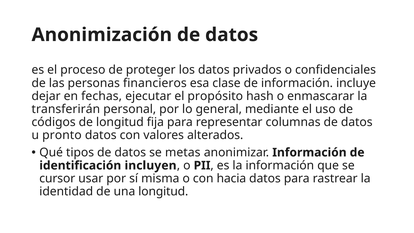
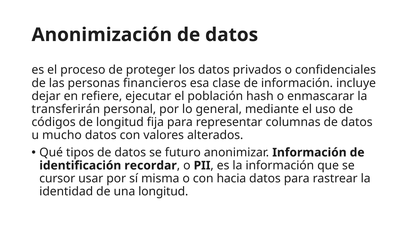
fechas: fechas -> refiere
propósito: propósito -> población
pronto: pronto -> mucho
metas: metas -> futuro
incluyen: incluyen -> recordar
